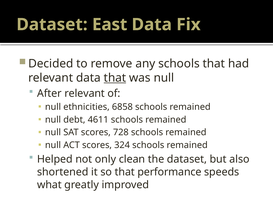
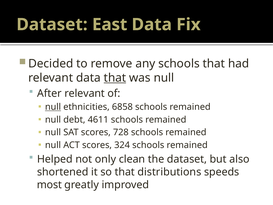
null at (53, 107) underline: none -> present
performance: performance -> distributions
what: what -> most
